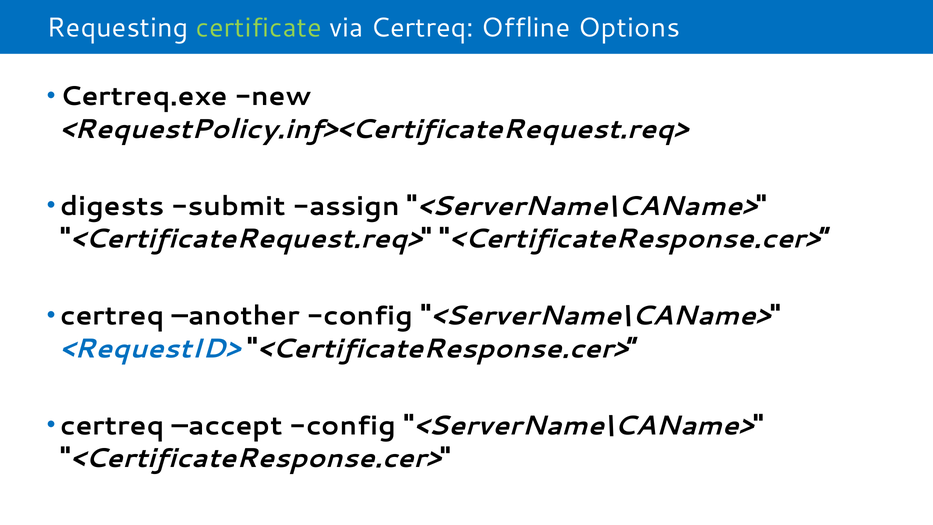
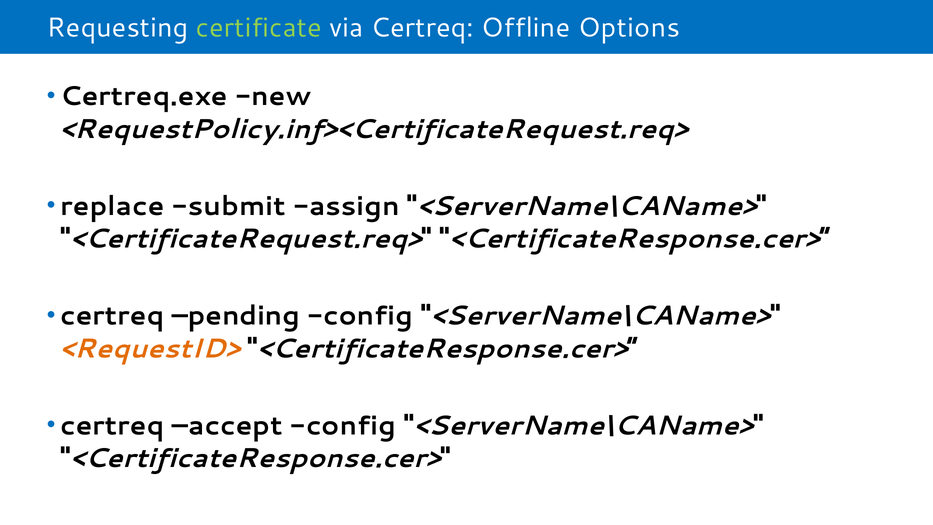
digests: digests -> replace
another: another -> pending
<RequestID> colour: blue -> orange
